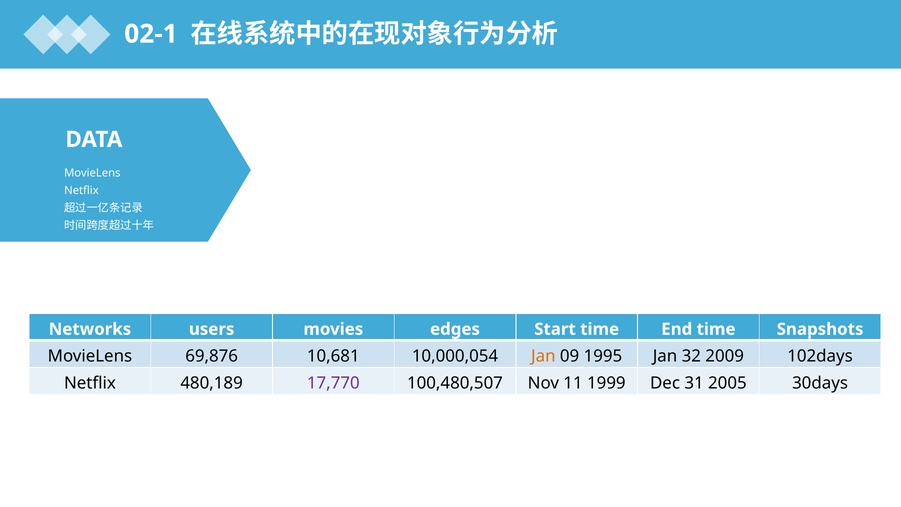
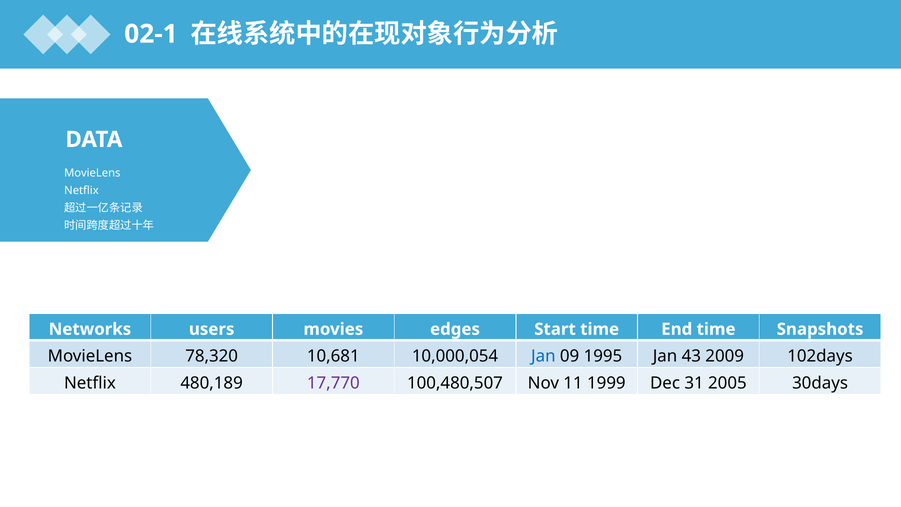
69,876: 69,876 -> 78,320
Jan at (543, 356) colour: orange -> blue
32: 32 -> 43
